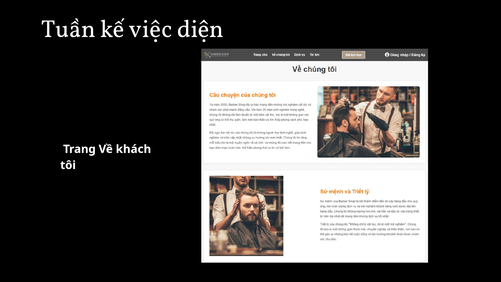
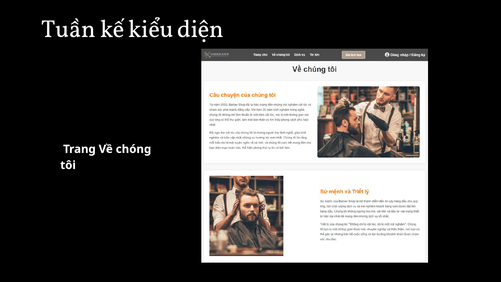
việc: việc -> kiểu
khách: khách -> chóng
